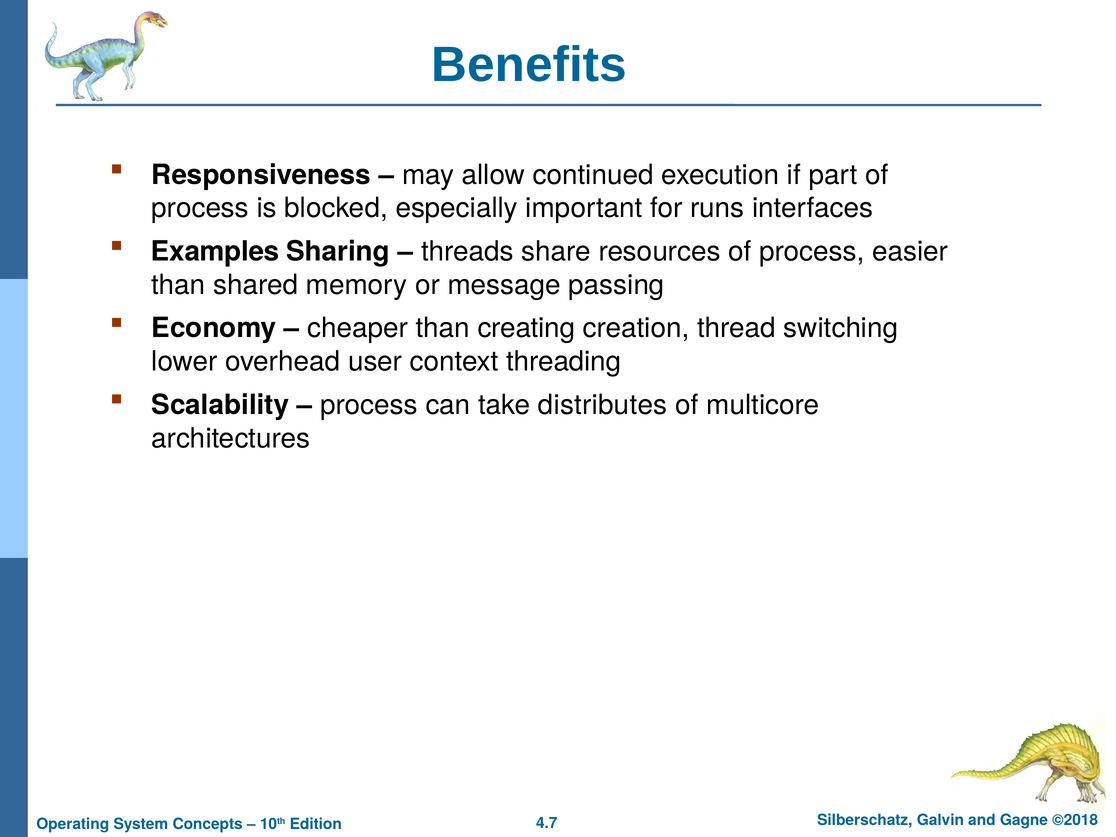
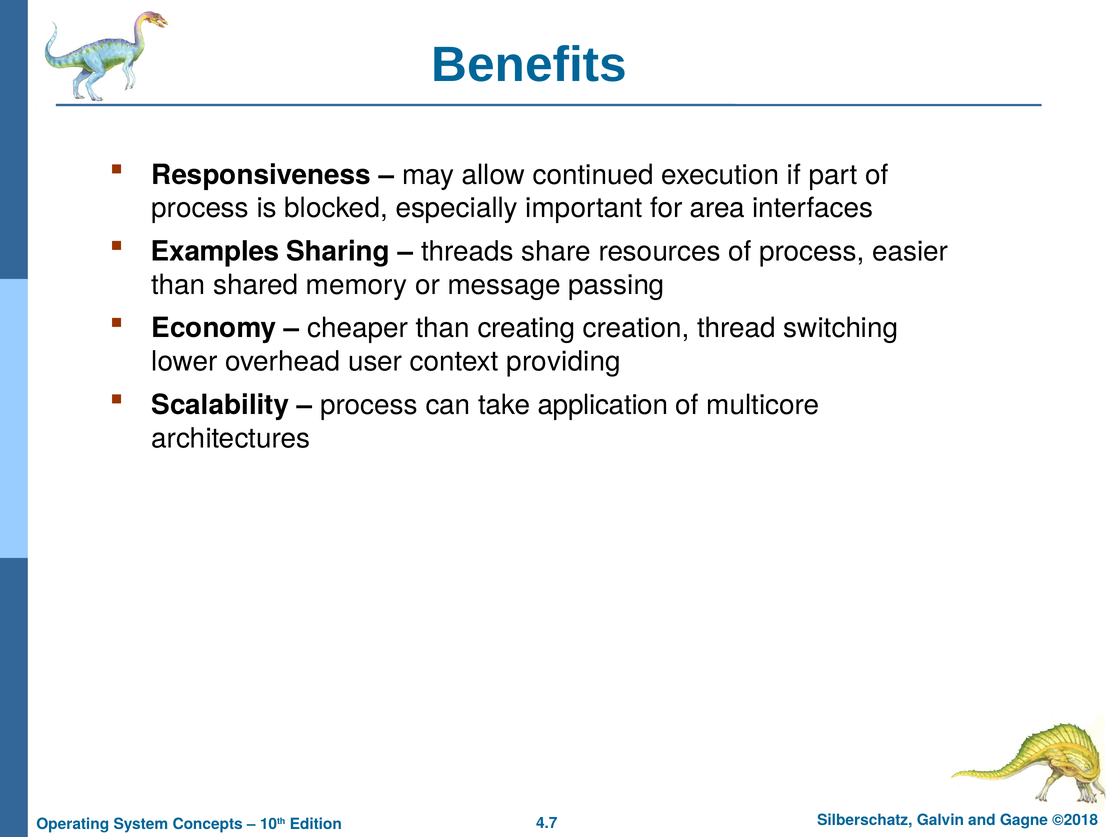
runs: runs -> area
threading: threading -> providing
distributes: distributes -> application
